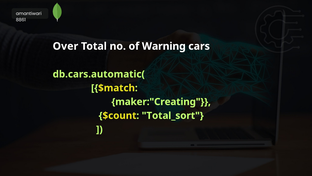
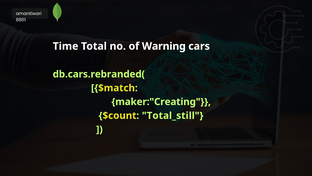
Over: Over -> Time
db.cars.automatic(: db.cars.automatic( -> db.cars.rebranded(
Total_sort: Total_sort -> Total_still
